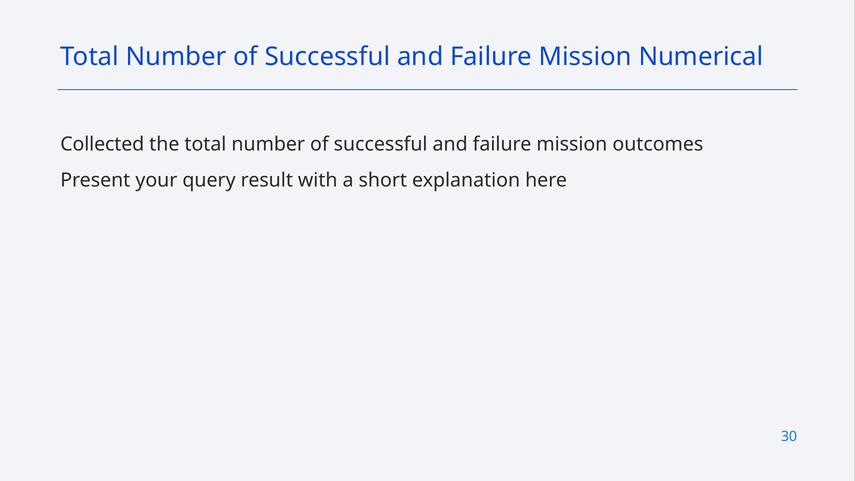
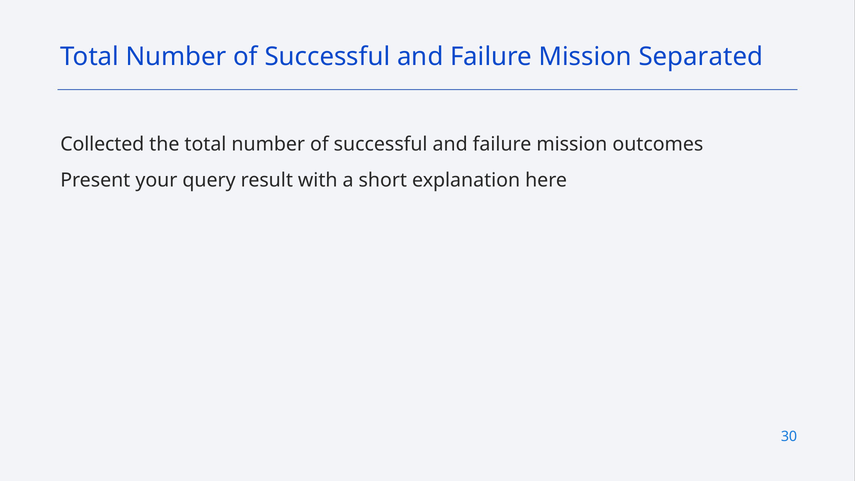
Numerical: Numerical -> Separated
